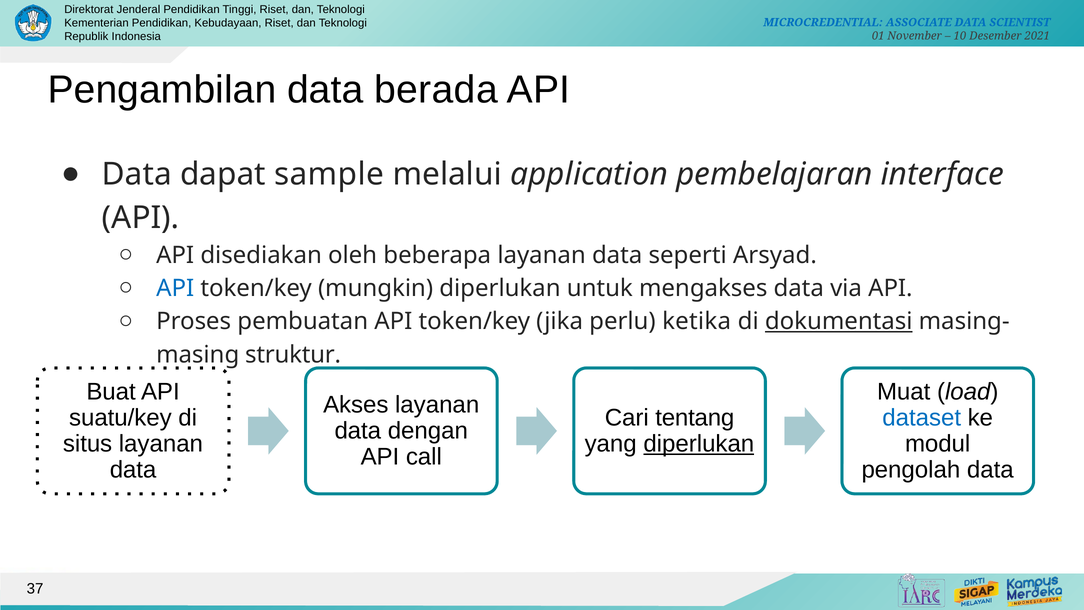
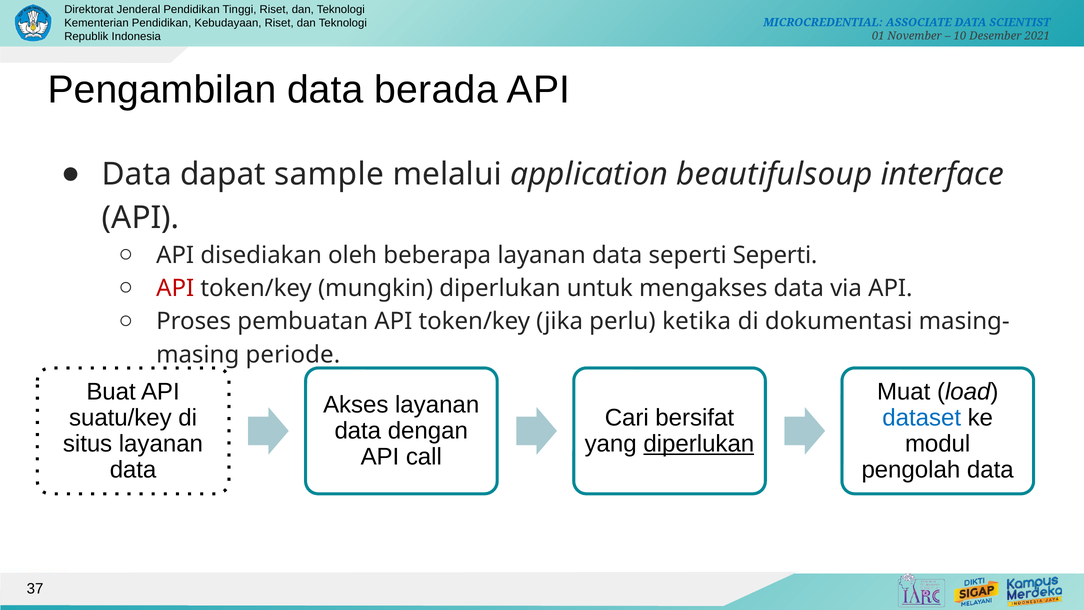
pembelajaran: pembelajaran -> beautifulsoup
seperti Arsyad: Arsyad -> Seperti
API at (175, 288) colour: blue -> red
dokumentasi underline: present -> none
struktur: struktur -> periode
tentang: tentang -> bersifat
